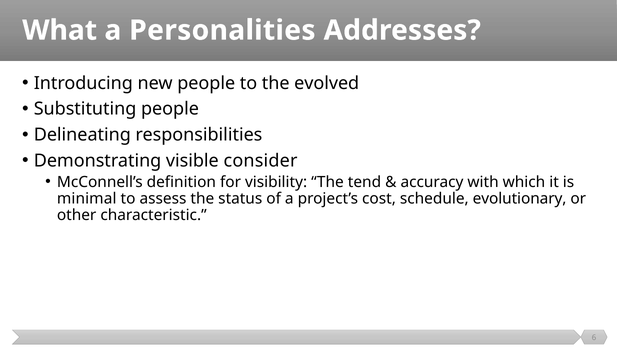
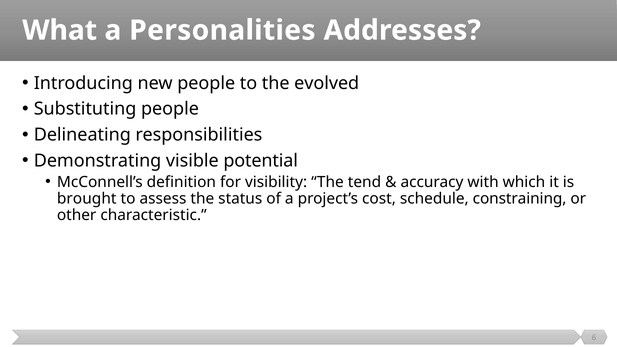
consider: consider -> potential
minimal: minimal -> brought
evolutionary: evolutionary -> constraining
